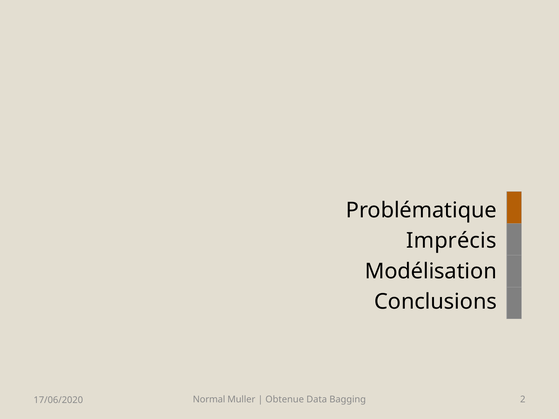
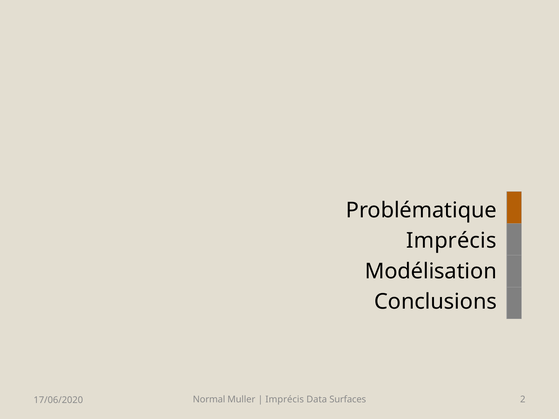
Obtenue at (285, 400): Obtenue -> Imprécis
Bagging: Bagging -> Surfaces
